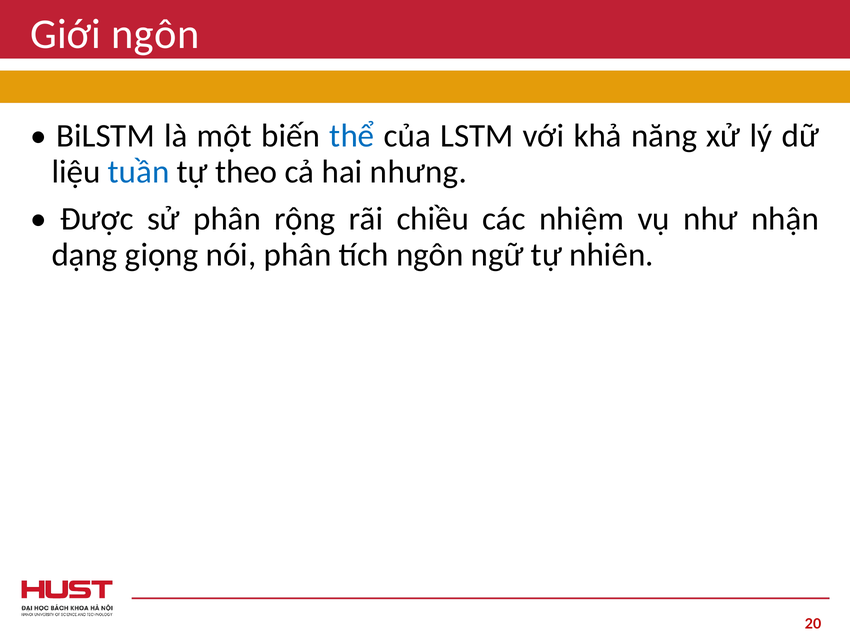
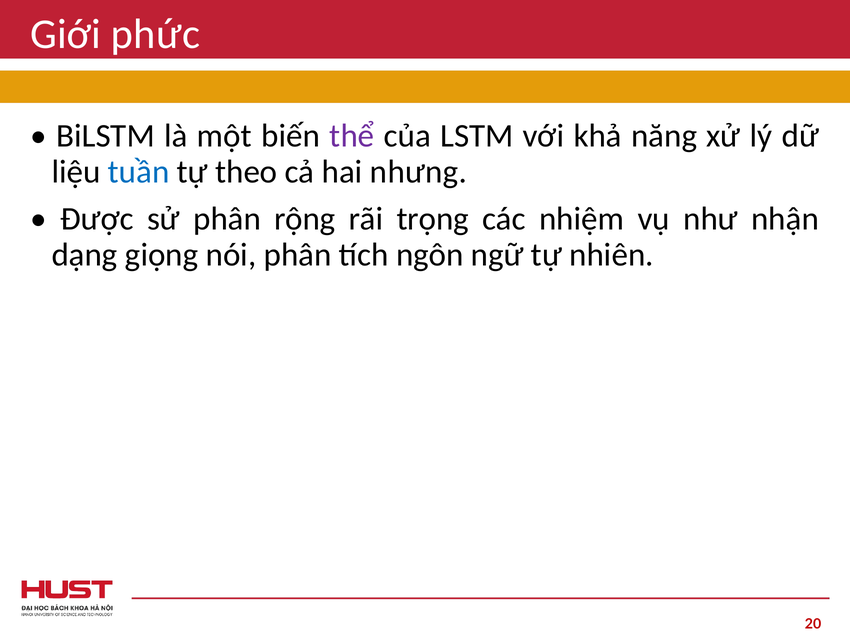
Giới ngôn: ngôn -> phức
thể colour: blue -> purple
chiều: chiều -> trọng
